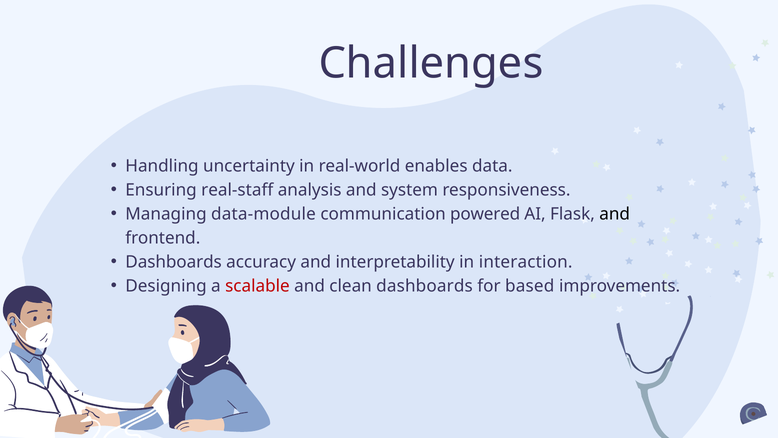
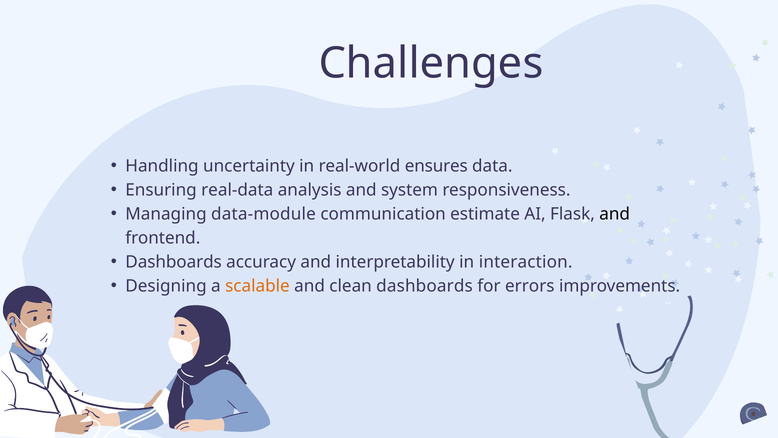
enables: enables -> ensures
real-staff: real-staff -> real-data
powered: powered -> estimate
scalable colour: red -> orange
based: based -> errors
